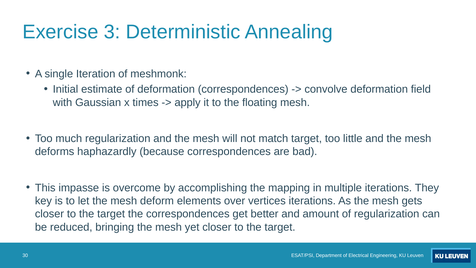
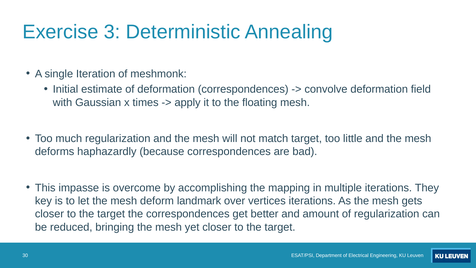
elements: elements -> landmark
